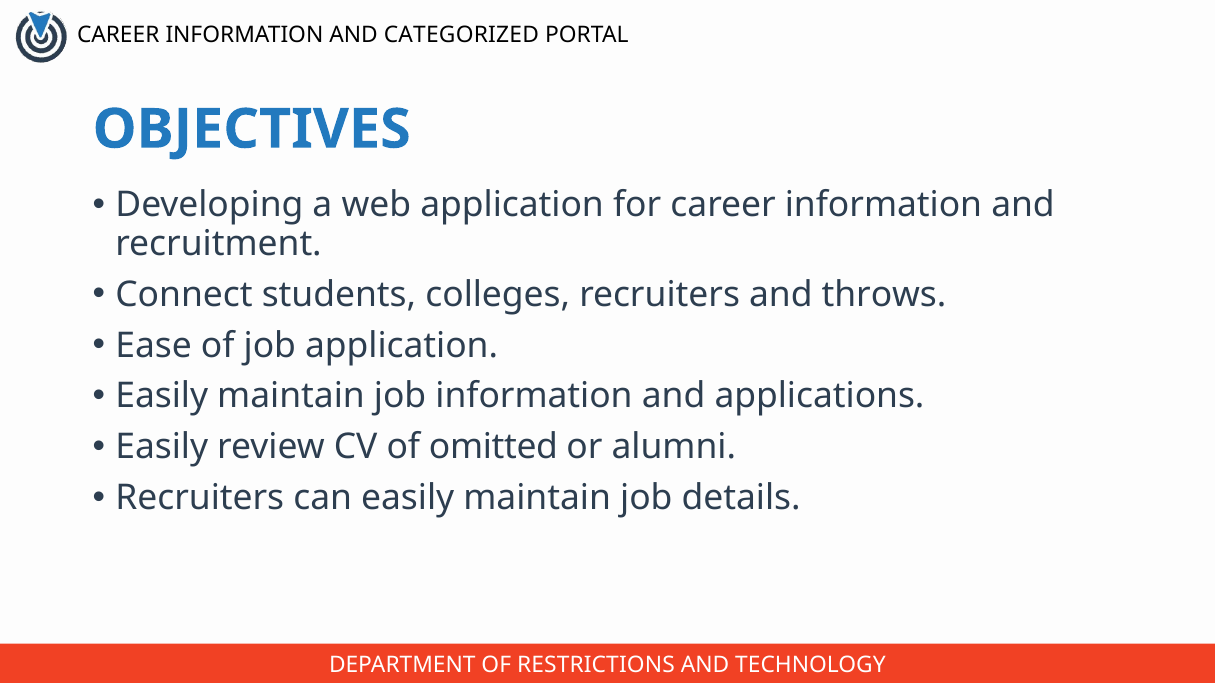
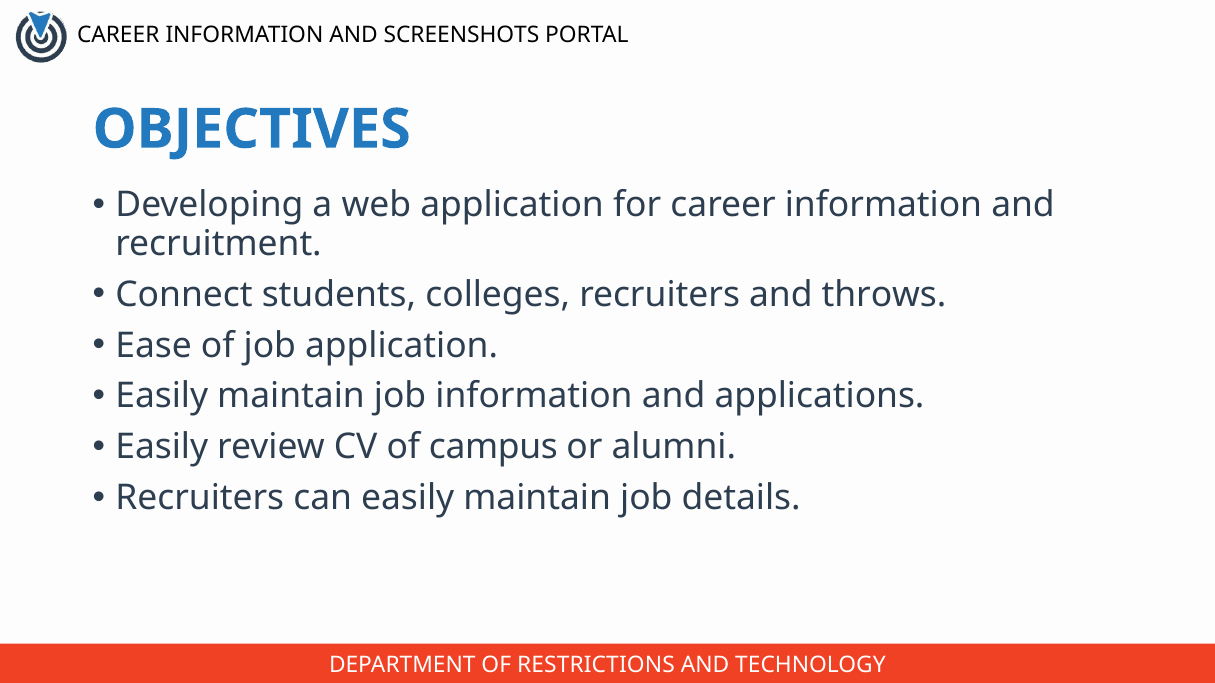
CATEGORIZED: CATEGORIZED -> SCREENSHOTS
omitted: omitted -> campus
